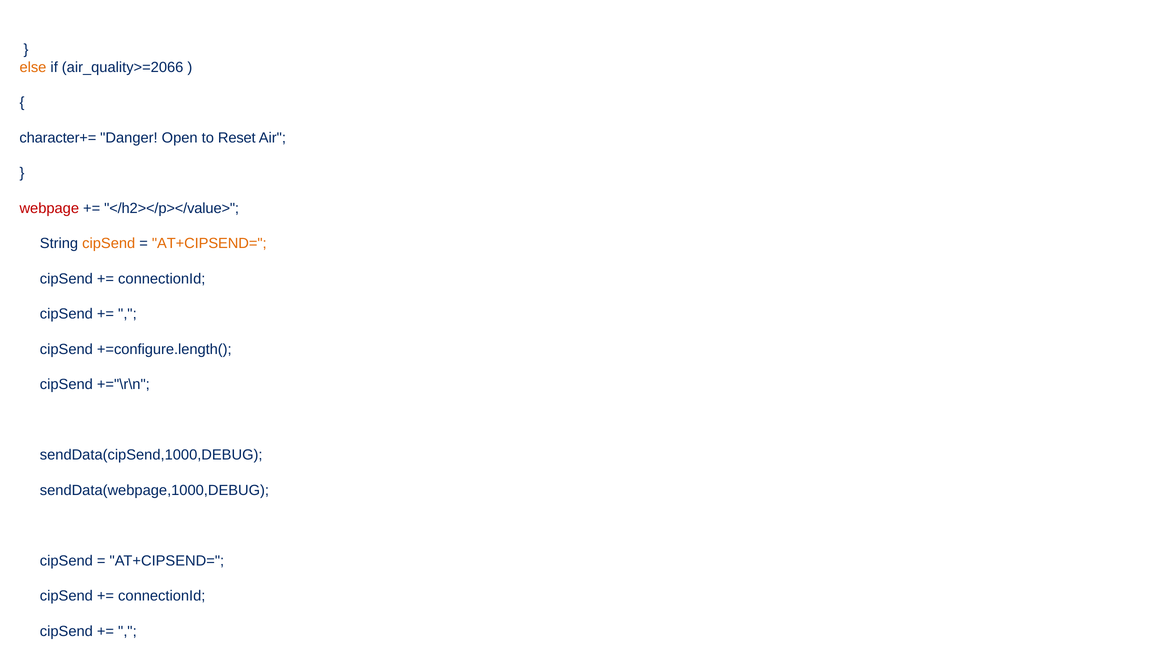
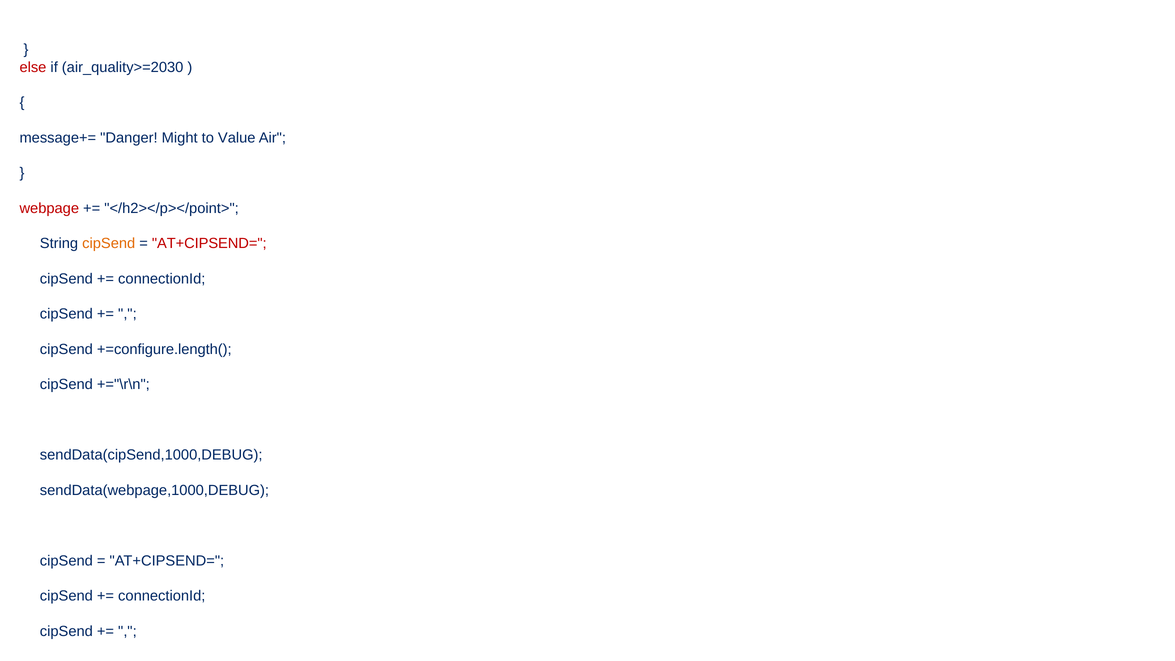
else colour: orange -> red
air_quality>=2066: air_quality>=2066 -> air_quality>=2030
character+=: character+= -> message+=
Open: Open -> Might
Reset: Reset -> Value
</h2></p></value>: </h2></p></value> -> </h2></p></point>
AT+CIPSEND= at (209, 243) colour: orange -> red
